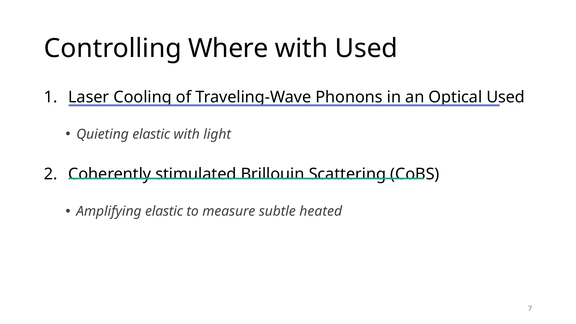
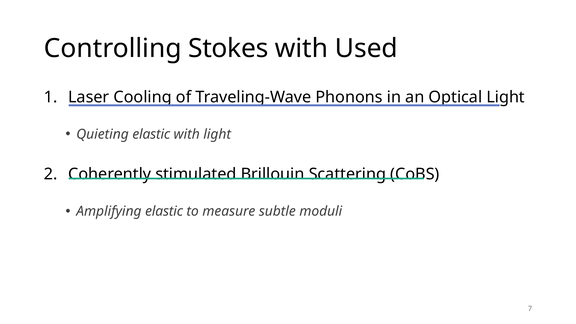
Where: Where -> Stokes
Used at (506, 97): Used -> Light
heated: heated -> moduli
